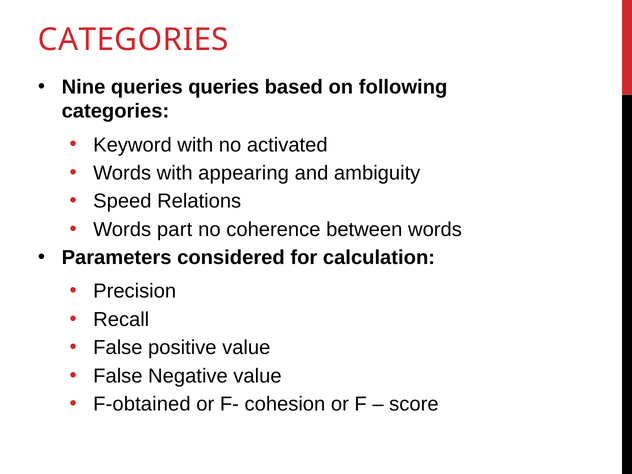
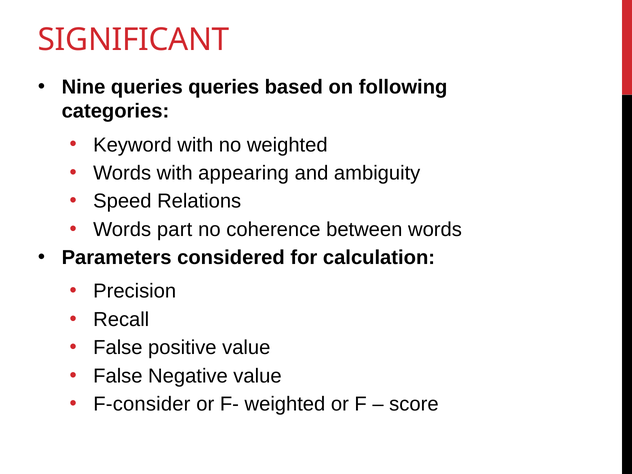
CATEGORIES at (133, 40): CATEGORIES -> SIGNIFICANT
no activated: activated -> weighted
F-obtained: F-obtained -> F-consider
F- cohesion: cohesion -> weighted
